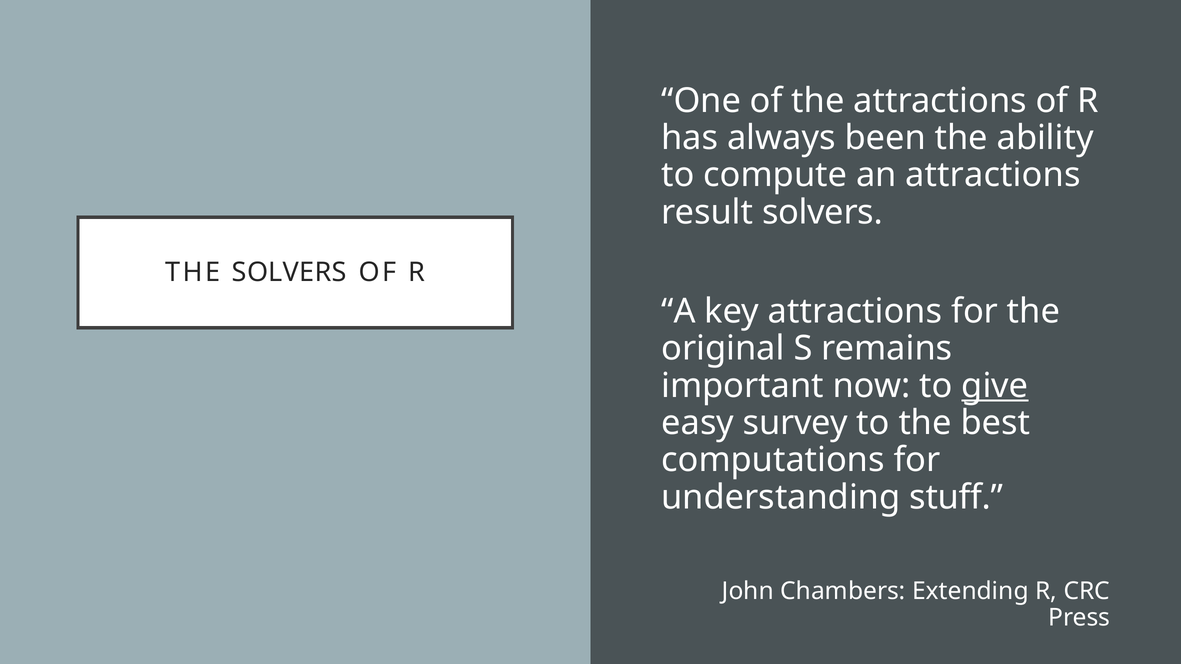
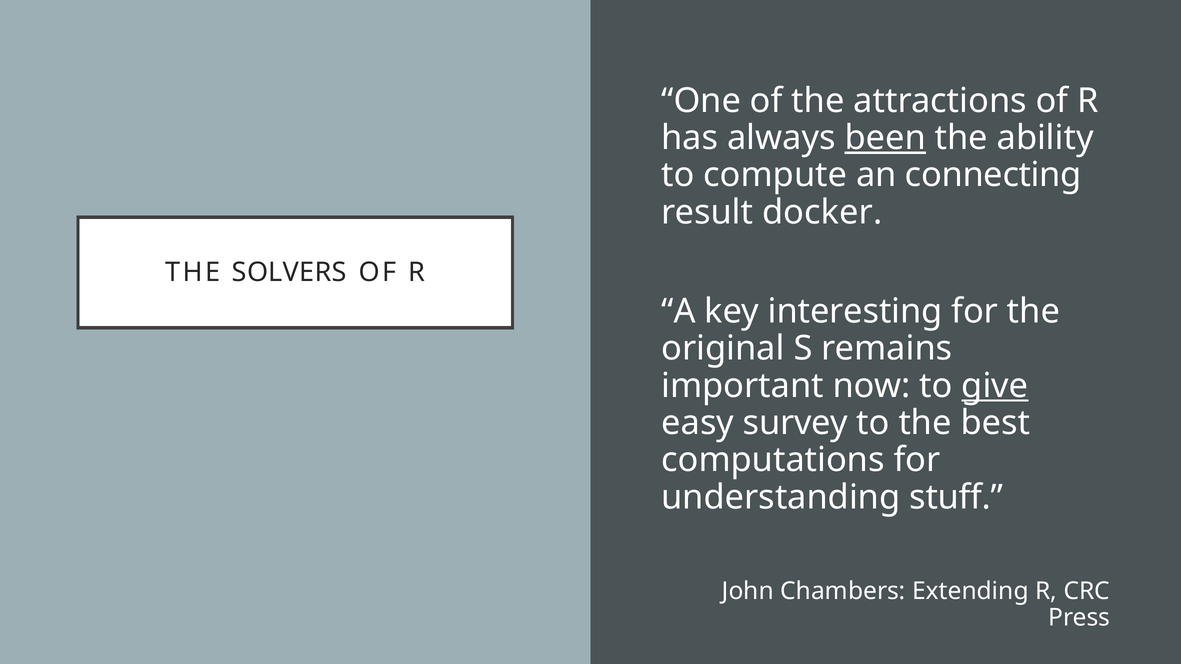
been underline: none -> present
an attractions: attractions -> connecting
result solvers: solvers -> docker
key attractions: attractions -> interesting
